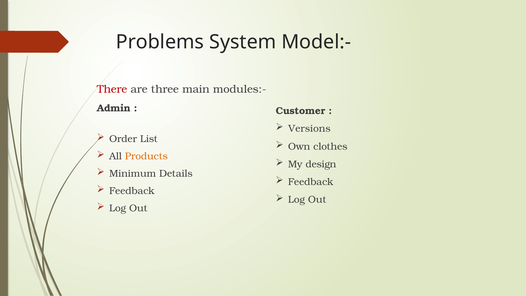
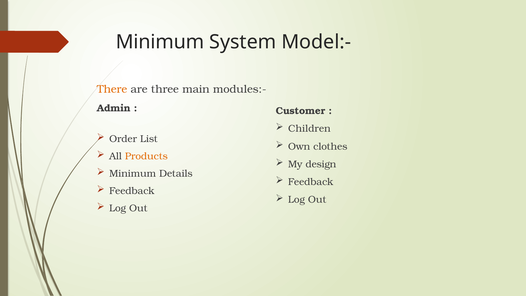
Problems at (160, 42): Problems -> Minimum
There colour: red -> orange
Versions: Versions -> Children
